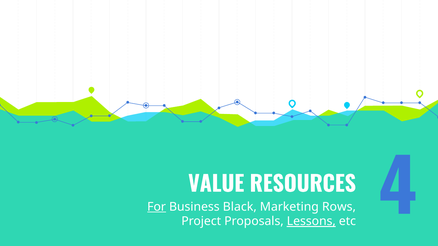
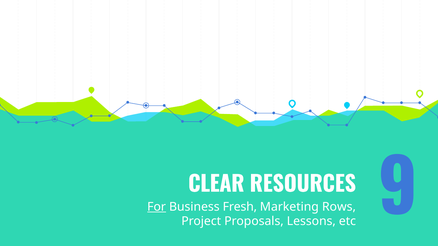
VALUE: VALUE -> CLEAR
Black: Black -> Fresh
Lessons underline: present -> none
4: 4 -> 9
